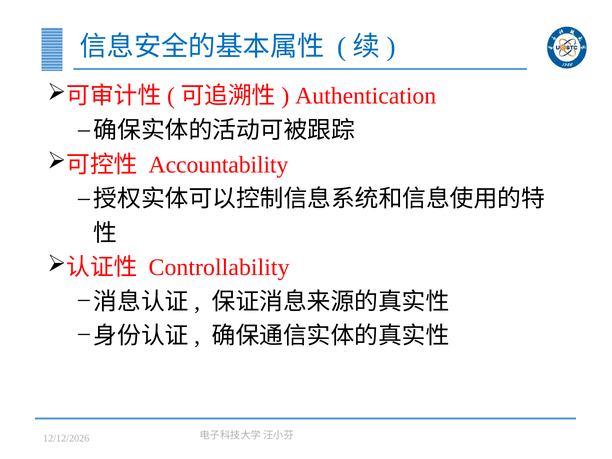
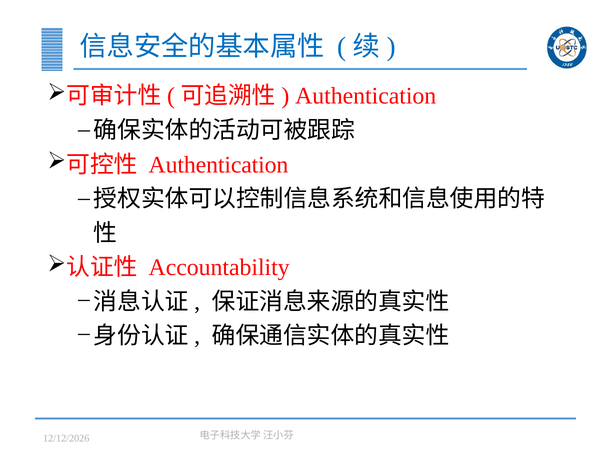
Accountability at (218, 165): Accountability -> Authentication
Controllability: Controllability -> Accountability
